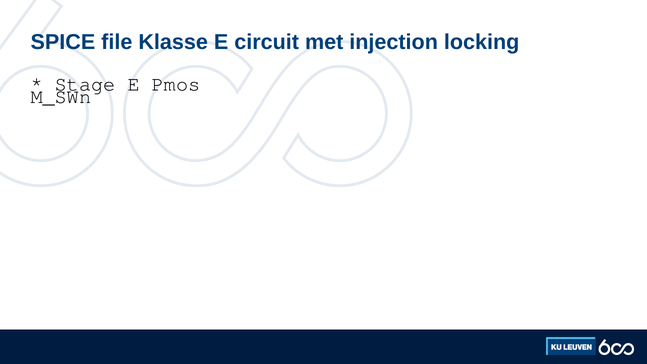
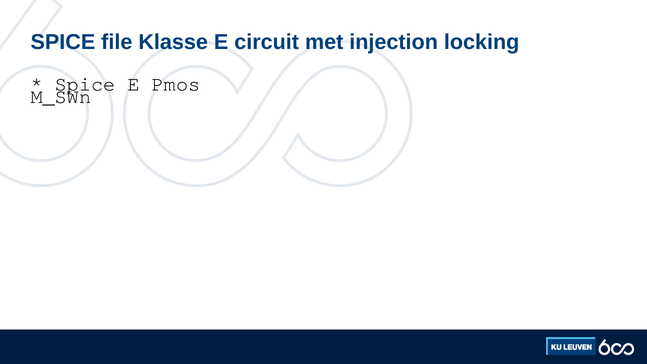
Stage at (85, 84): Stage -> Spice
